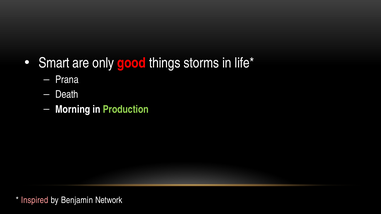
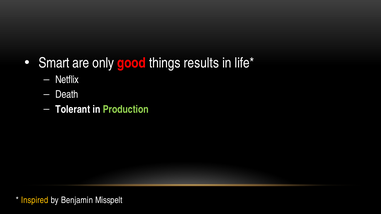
storms: storms -> results
Prana: Prana -> Netflix
Morning: Morning -> Tolerant
Inspired colour: pink -> yellow
Network: Network -> Misspelt
